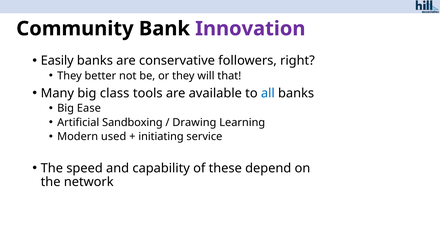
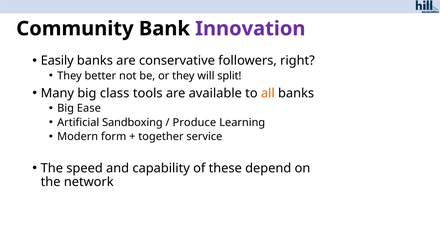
that: that -> split
all colour: blue -> orange
Drawing: Drawing -> Produce
used: used -> form
initiating: initiating -> together
